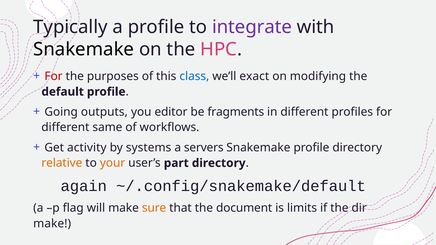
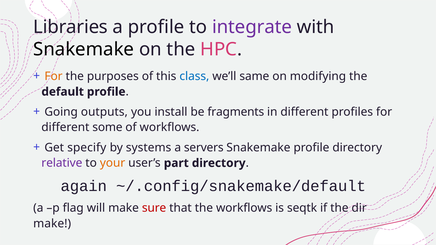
Typically: Typically -> Libraries
For at (54, 76) colour: red -> orange
exact: exact -> same
editor: editor -> install
same: same -> some
activity: activity -> specify
relative colour: orange -> purple
sure colour: orange -> red
the document: document -> workflows
limits: limits -> seqtk
